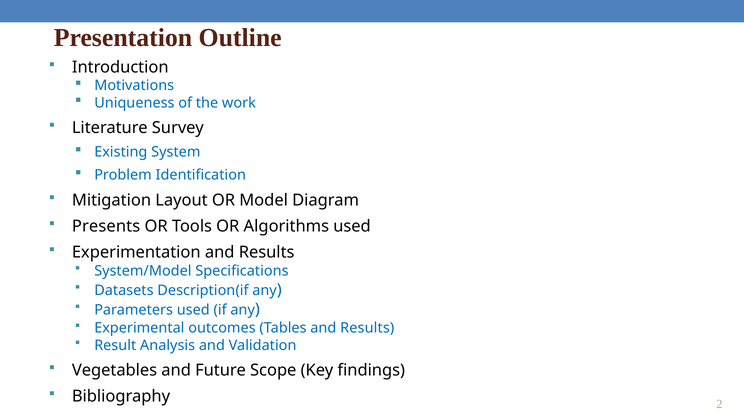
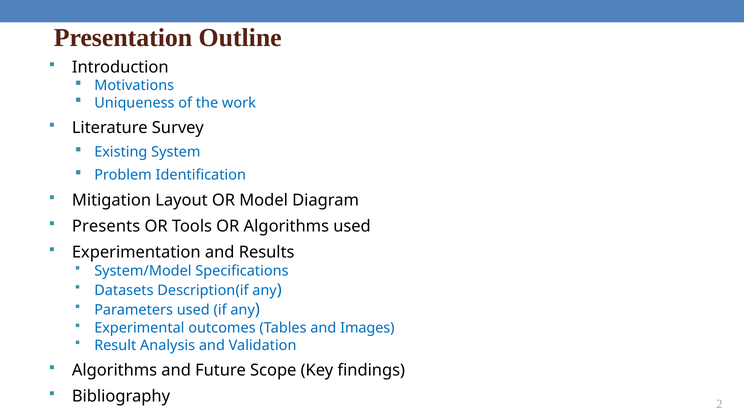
Tables and Results: Results -> Images
Vegetables at (115, 370): Vegetables -> Algorithms
